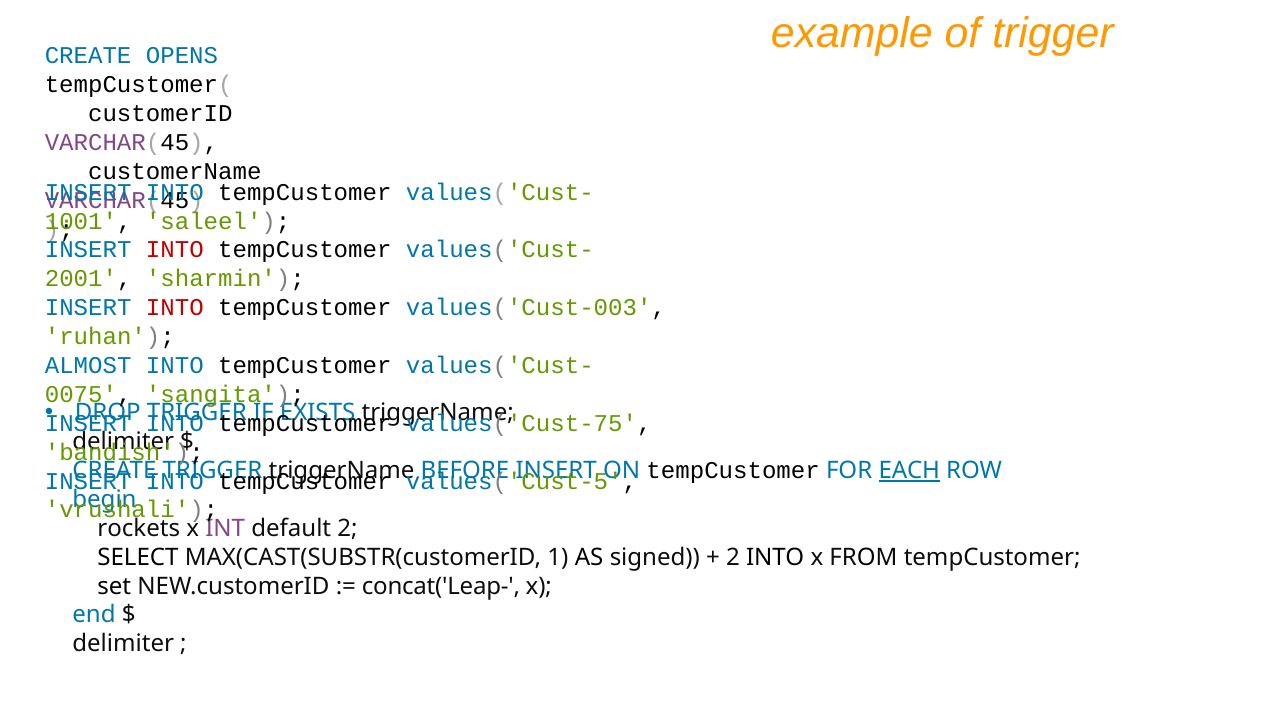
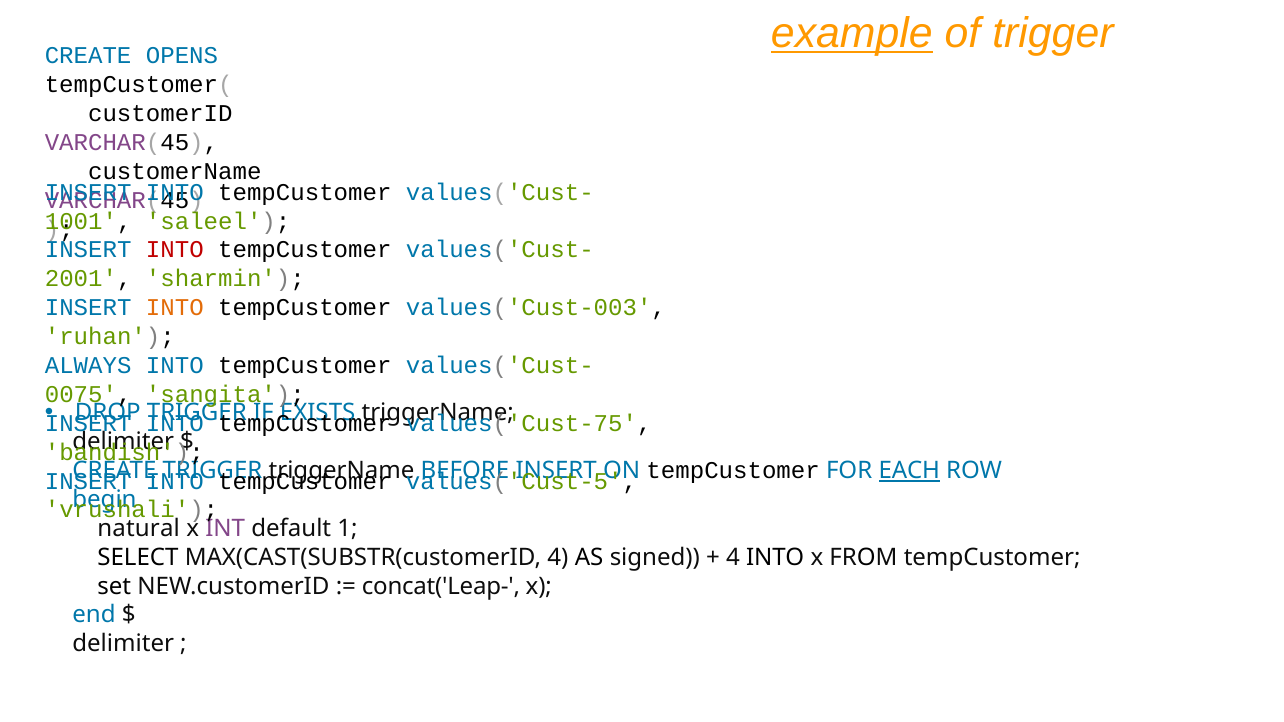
example underline: none -> present
INTO at (175, 308) colour: red -> orange
ALMOST: ALMOST -> ALWAYS
rockets: rockets -> natural
default 2: 2 -> 1
MAX(CAST(SUBSTR(customerID 1: 1 -> 4
2 at (733, 557): 2 -> 4
